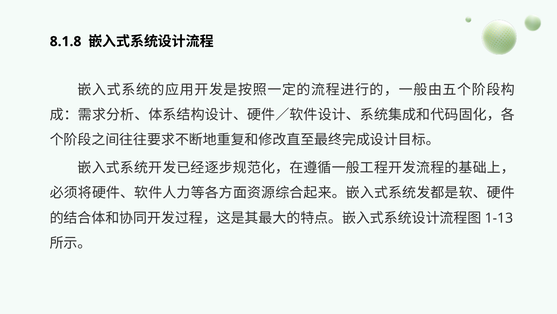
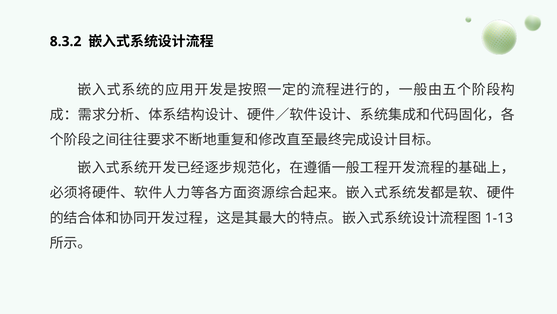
8.1.8: 8.1.8 -> 8.3.2
